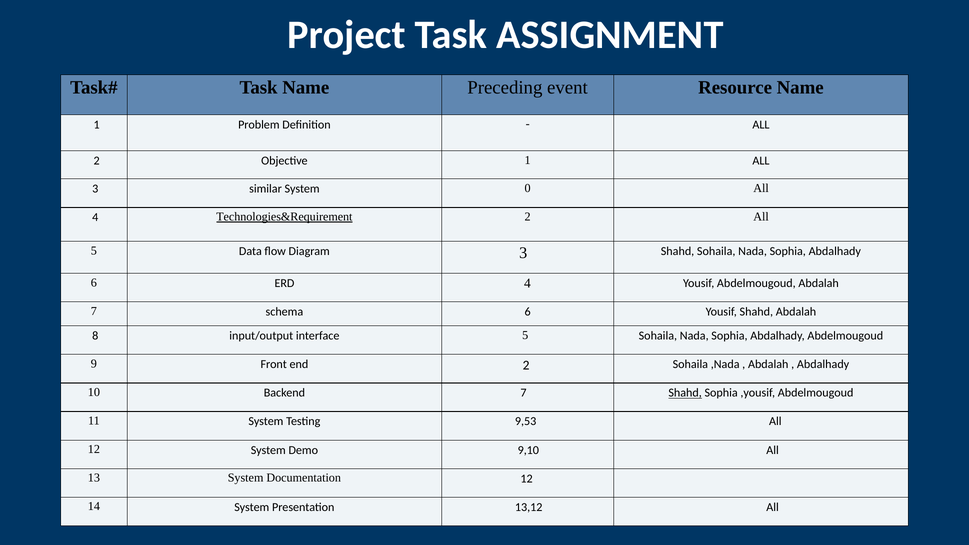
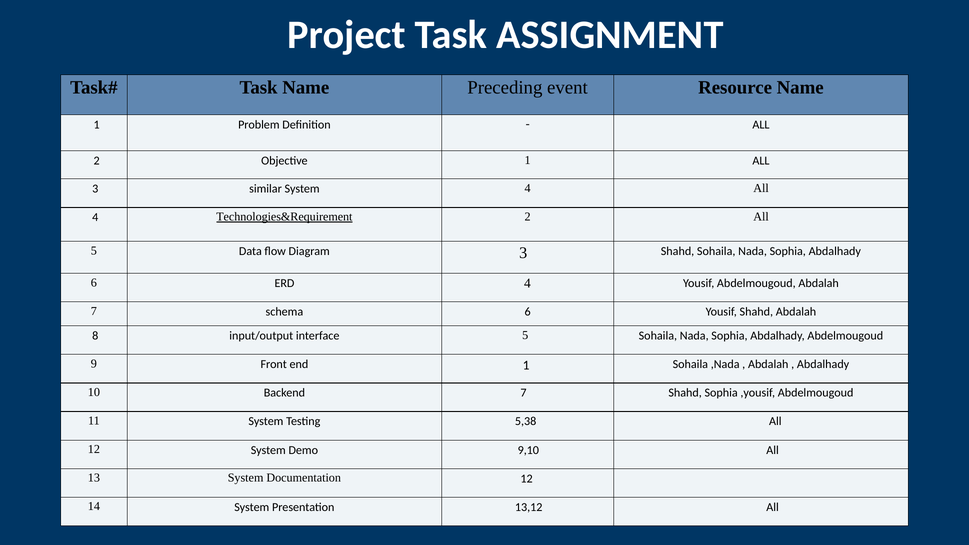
System 0: 0 -> 4
end 2: 2 -> 1
Shahd at (685, 393) underline: present -> none
9,53: 9,53 -> 5,38
